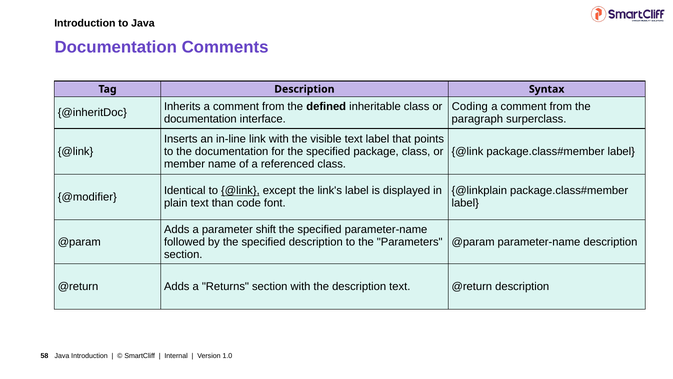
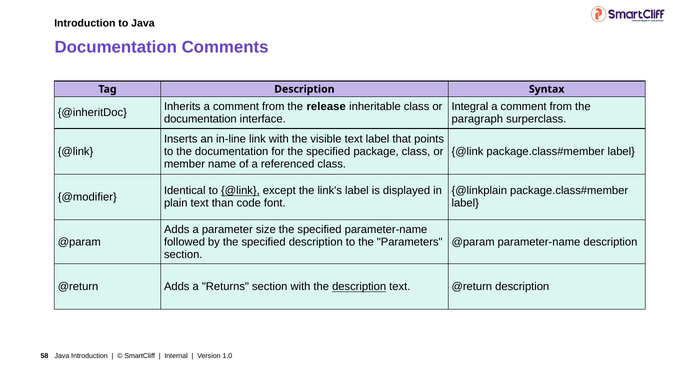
defined: defined -> release
Coding: Coding -> Integral
shift: shift -> size
description at (359, 286) underline: none -> present
